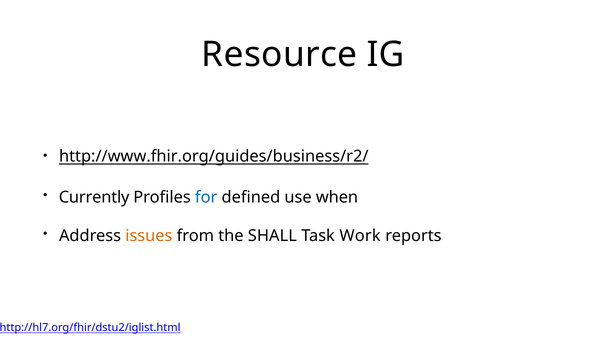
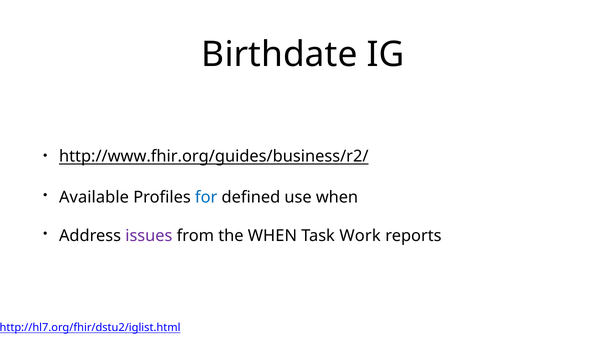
Resource: Resource -> Birthdate
Currently: Currently -> Available
issues colour: orange -> purple
the SHALL: SHALL -> WHEN
